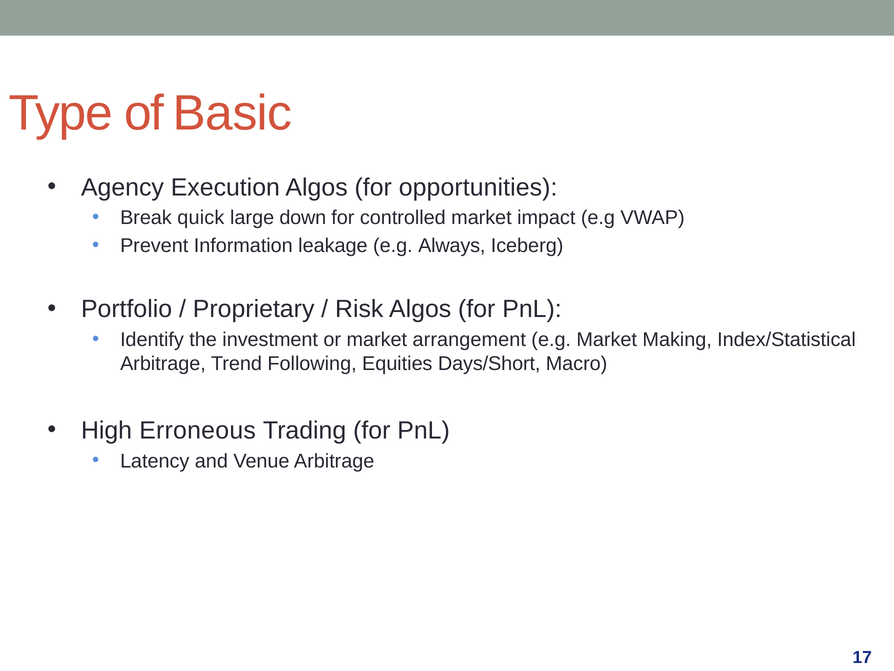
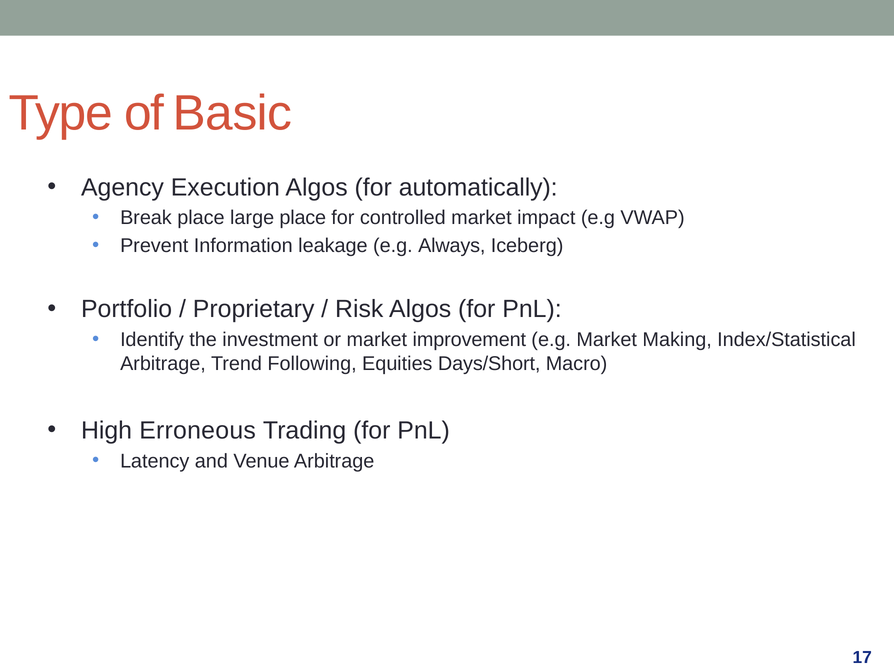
opportunities: opportunities -> automatically
Break quick: quick -> place
large down: down -> place
arrangement: arrangement -> improvement
